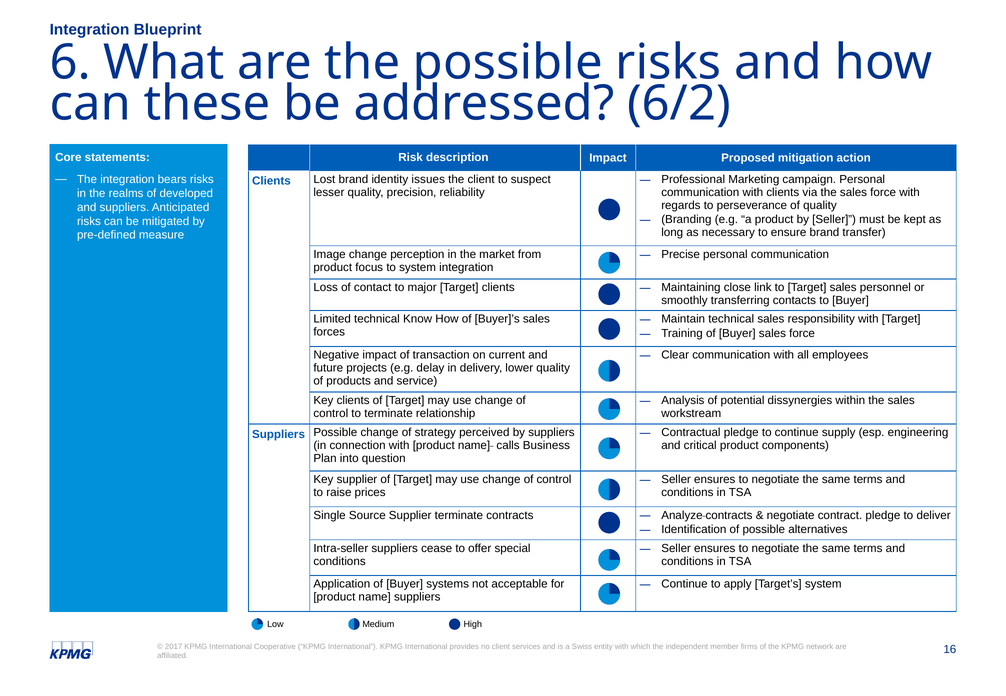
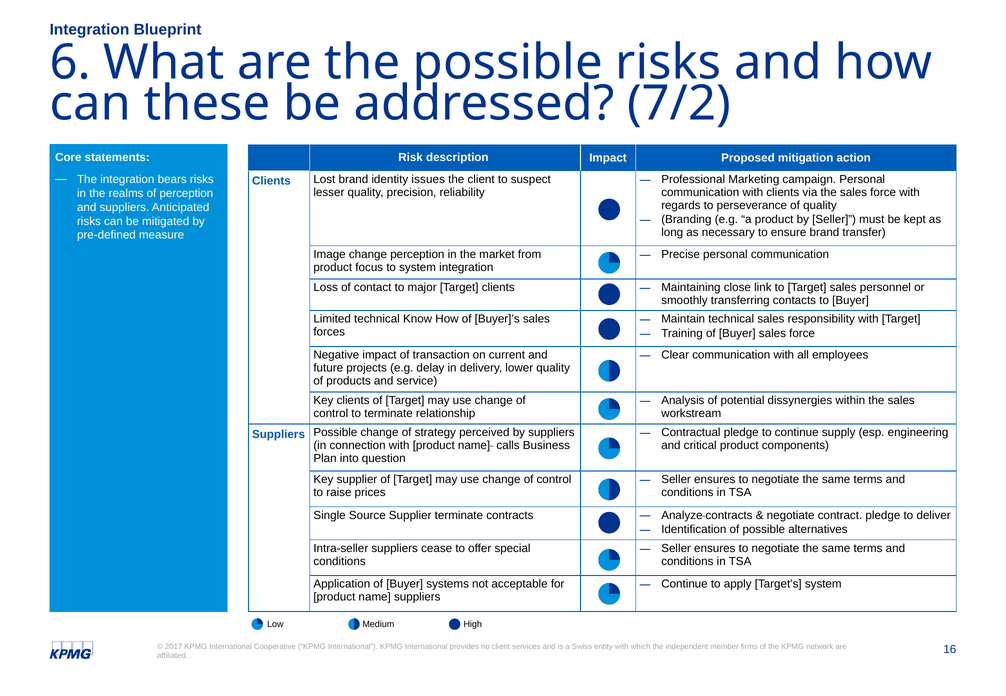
6/2: 6/2 -> 7/2
of developed: developed -> perception
